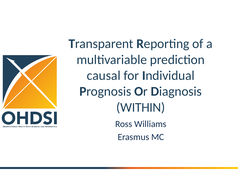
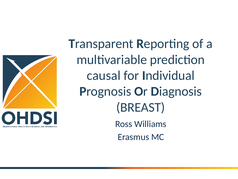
WITHIN: WITHIN -> BREAST
